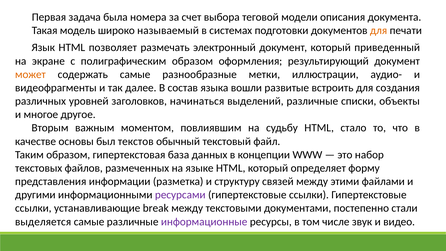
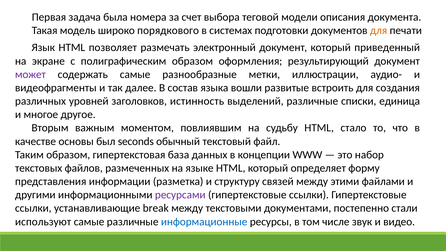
называемый: называемый -> порядкового
может colour: orange -> purple
начинаться: начинаться -> истинность
объекты: объекты -> единица
текстов: текстов -> seconds
выделяется: выделяется -> используют
информационные colour: purple -> blue
